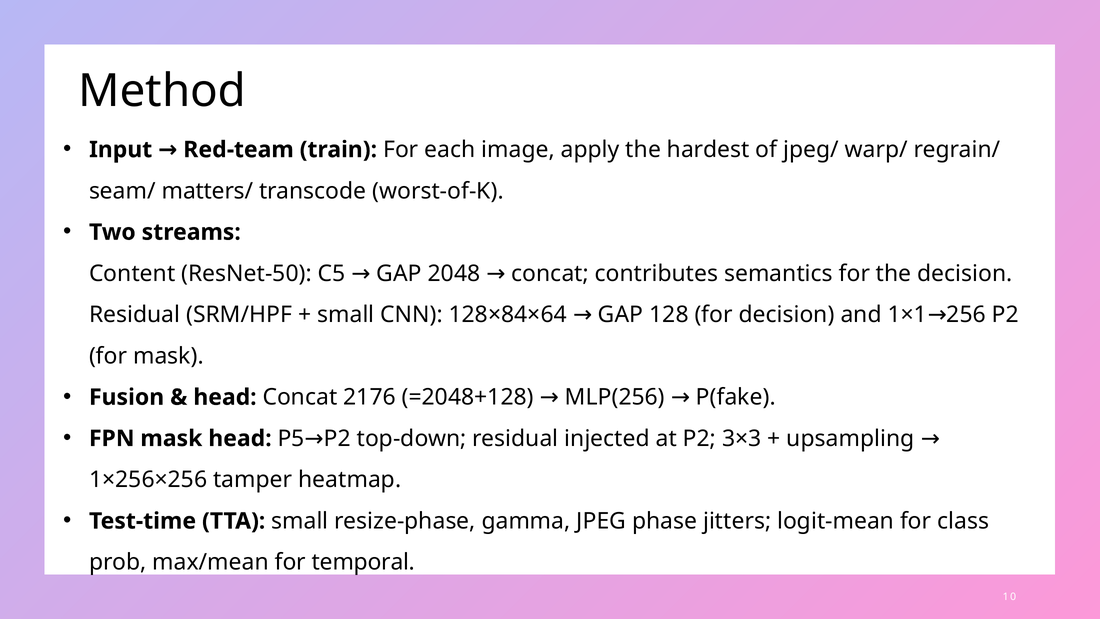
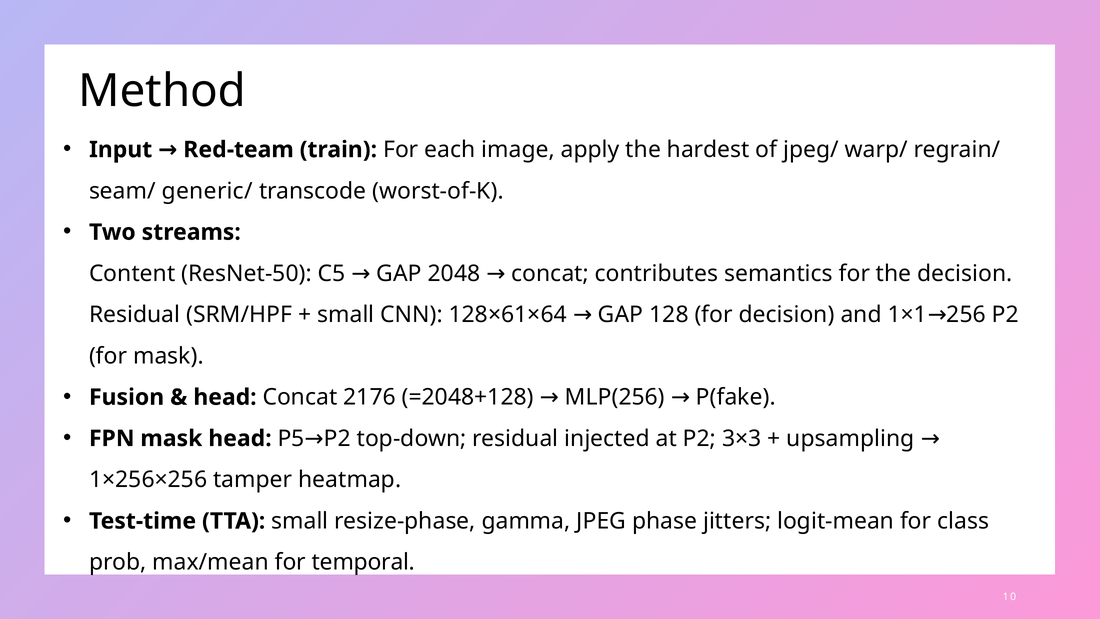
matters/: matters/ -> generic/
128×84×64: 128×84×64 -> 128×61×64
